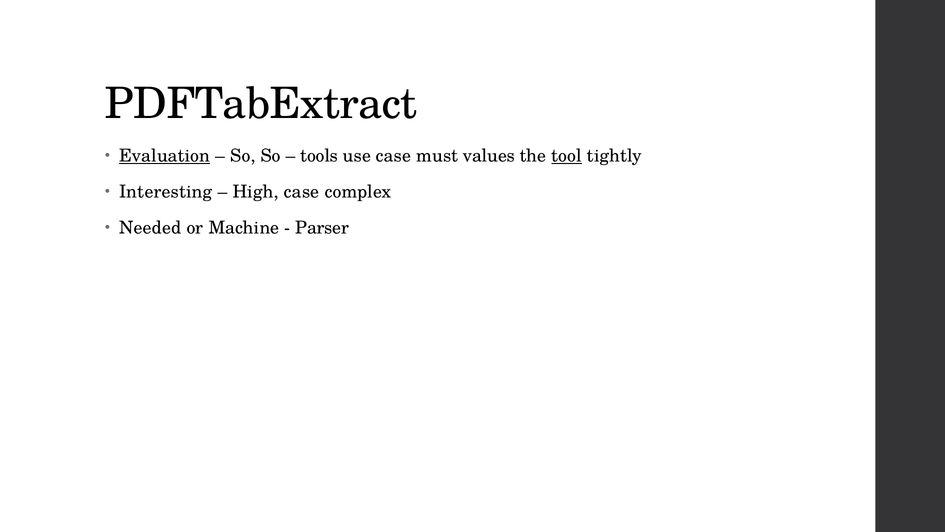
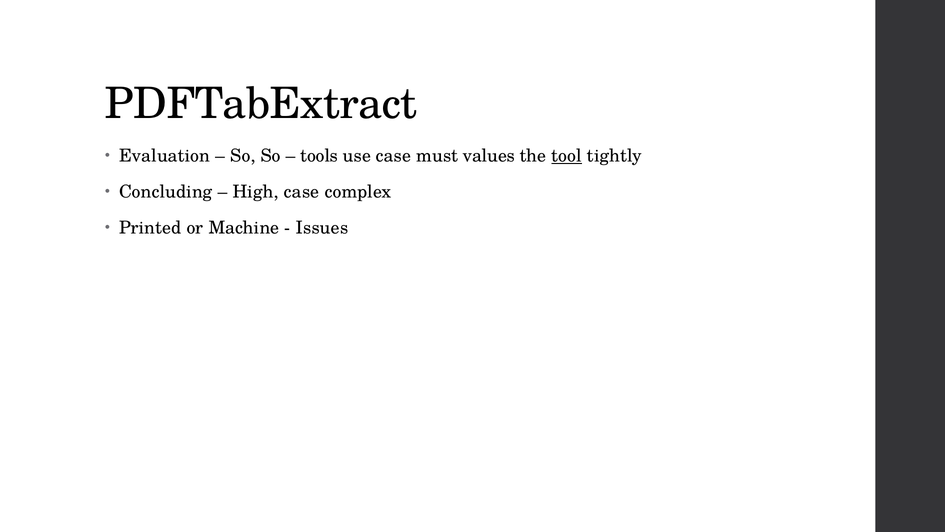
Evaluation underline: present -> none
Interesting: Interesting -> Concluding
Needed: Needed -> Printed
Parser: Parser -> Issues
